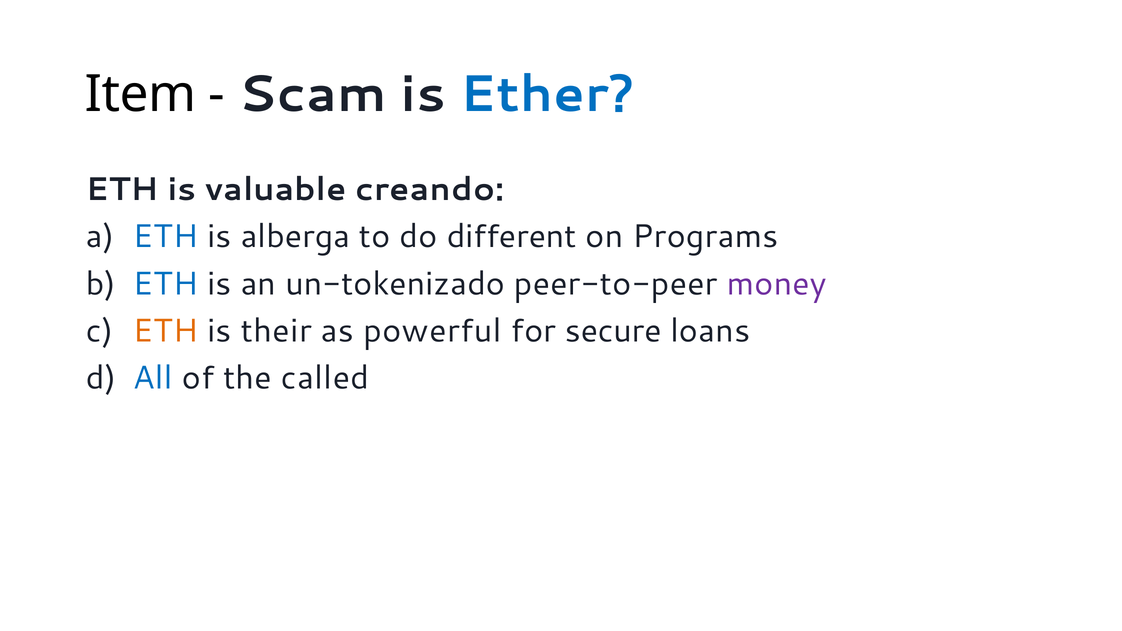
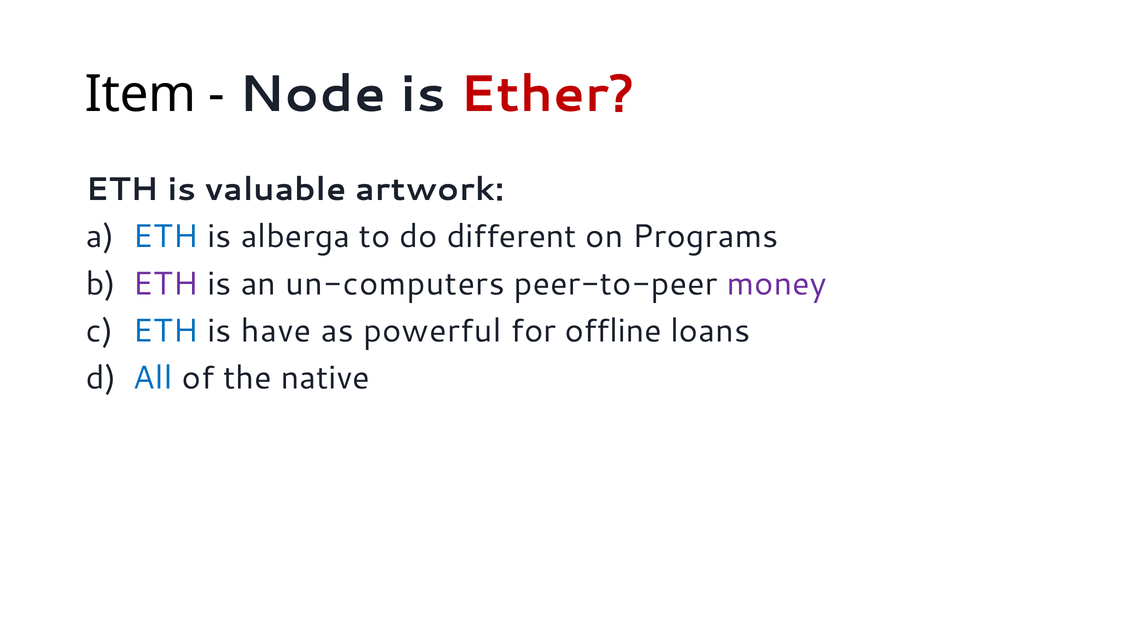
Scam: Scam -> Node
Ether colour: blue -> red
creando: creando -> artwork
ETH at (166, 284) colour: blue -> purple
un-tokenizado: un-tokenizado -> un-computers
ETH at (166, 331) colour: orange -> blue
their: their -> have
secure: secure -> offline
called: called -> native
